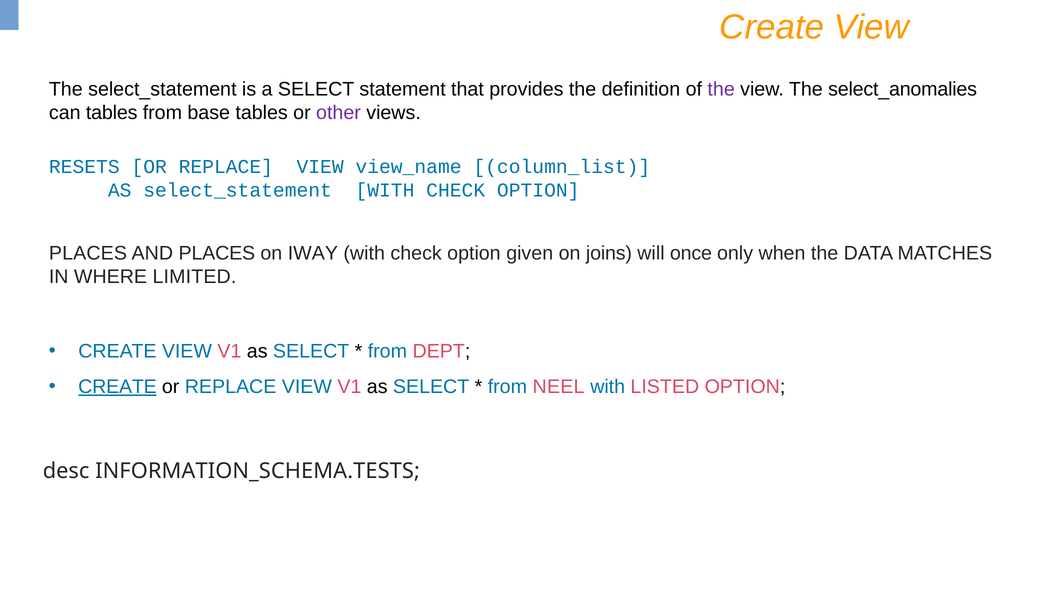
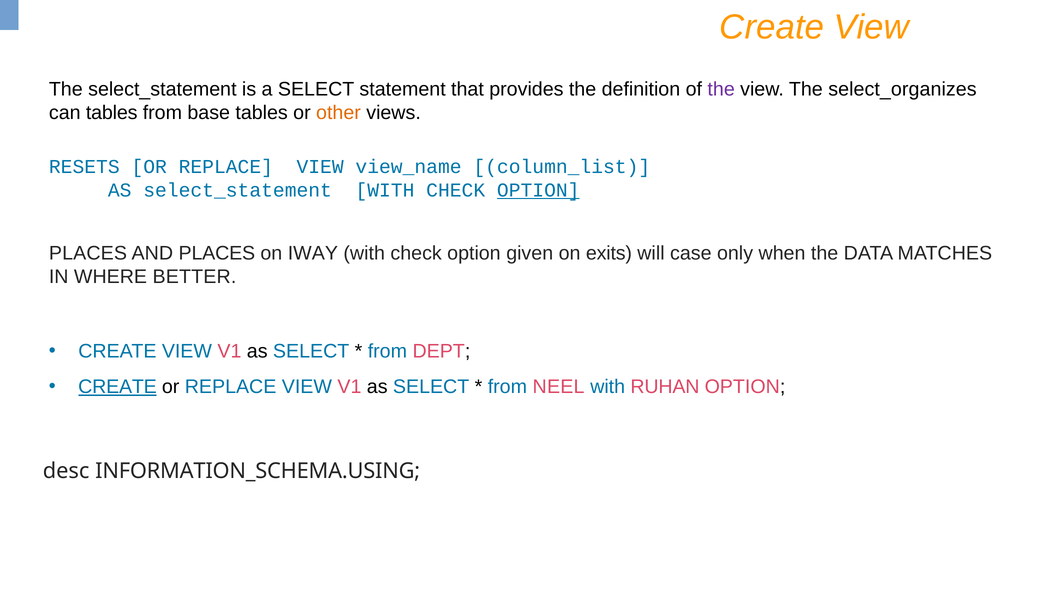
select_anomalies: select_anomalies -> select_organizes
other colour: purple -> orange
OPTION at (538, 190) underline: none -> present
joins: joins -> exits
once: once -> case
LIMITED: LIMITED -> BETTER
LISTED: LISTED -> RUHAN
INFORMATION_SCHEMA.TESTS: INFORMATION_SCHEMA.TESTS -> INFORMATION_SCHEMA.USING
